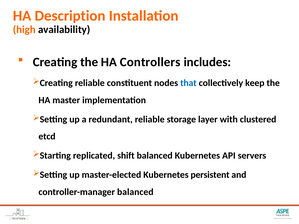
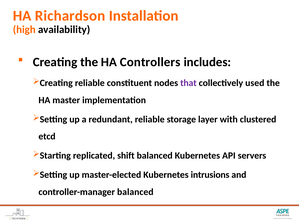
Description: Description -> Richardson
that colour: blue -> purple
keep: keep -> used
persistent: persistent -> intrusions
